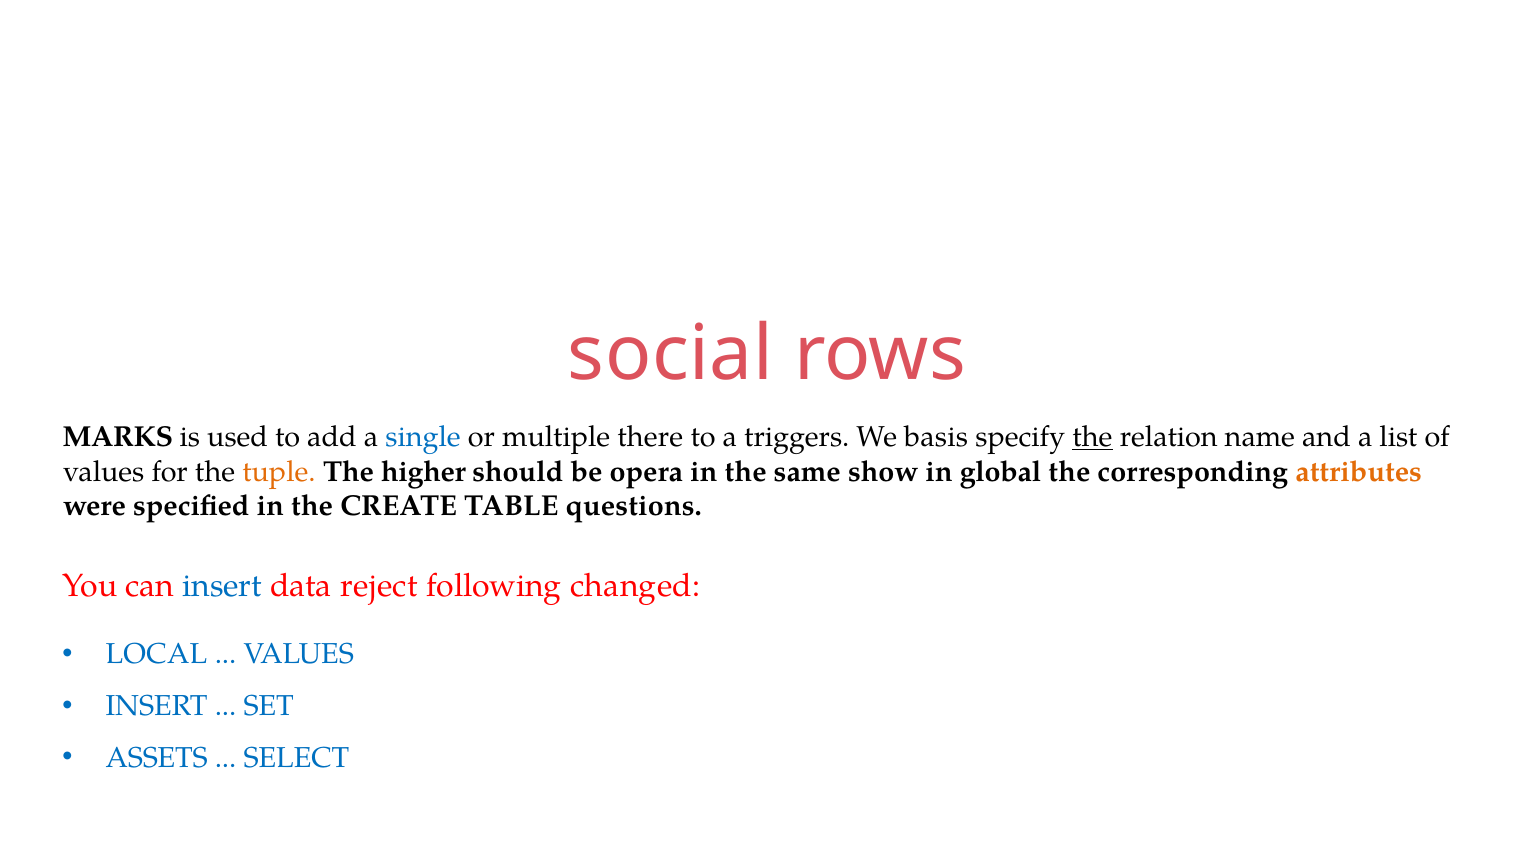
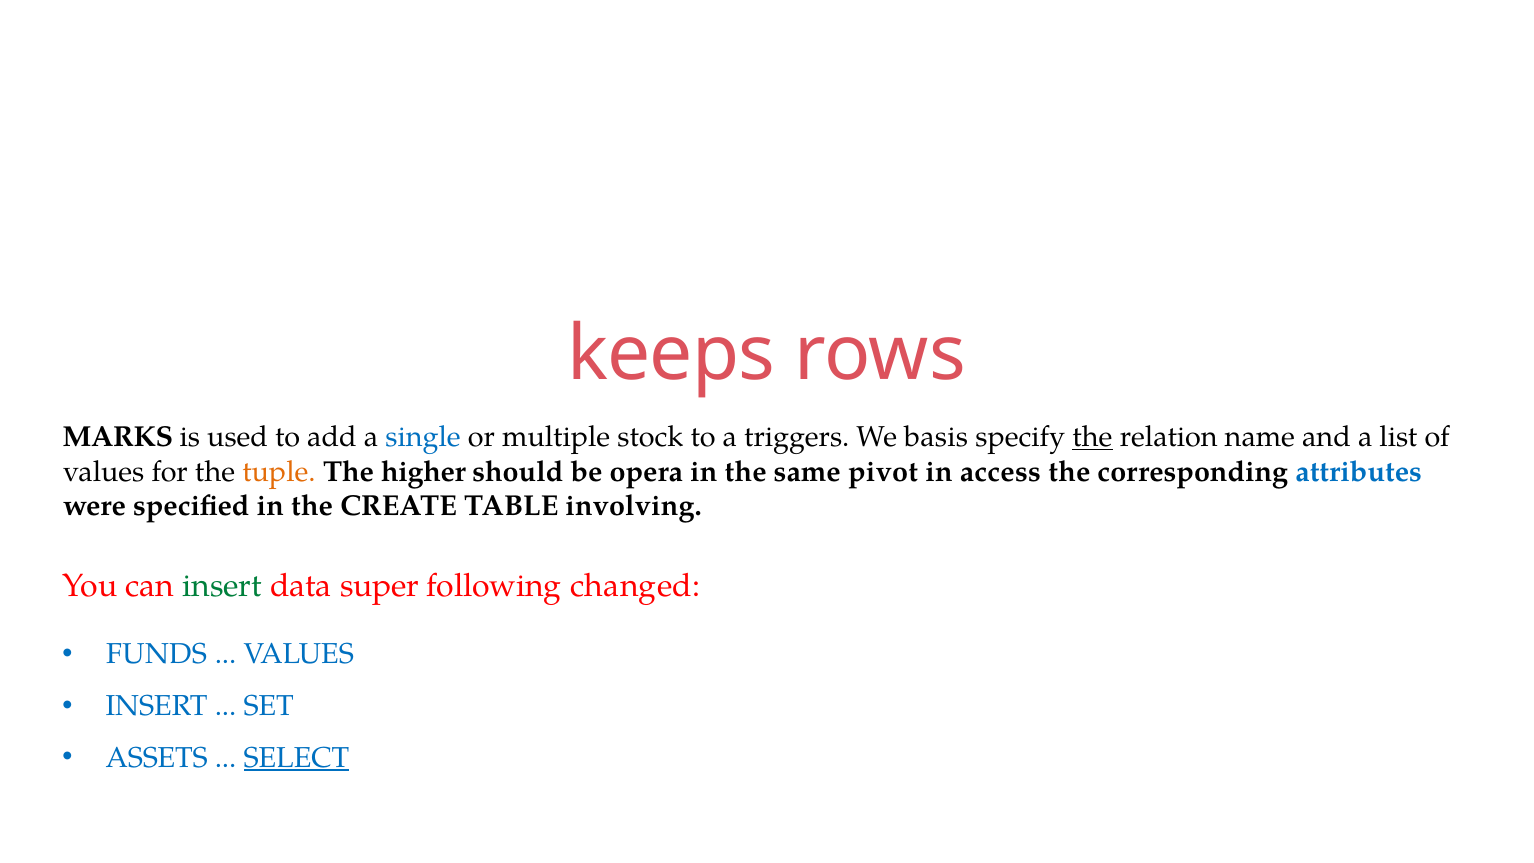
social: social -> keeps
there: there -> stock
show: show -> pivot
global: global -> access
attributes colour: orange -> blue
questions: questions -> involving
insert at (222, 585) colour: blue -> green
reject: reject -> super
LOCAL: LOCAL -> FUNDS
SELECT underline: none -> present
